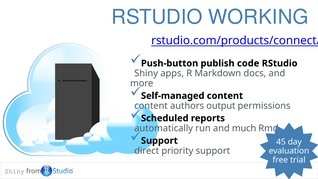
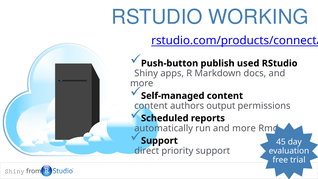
code: code -> used
run and much: much -> more
